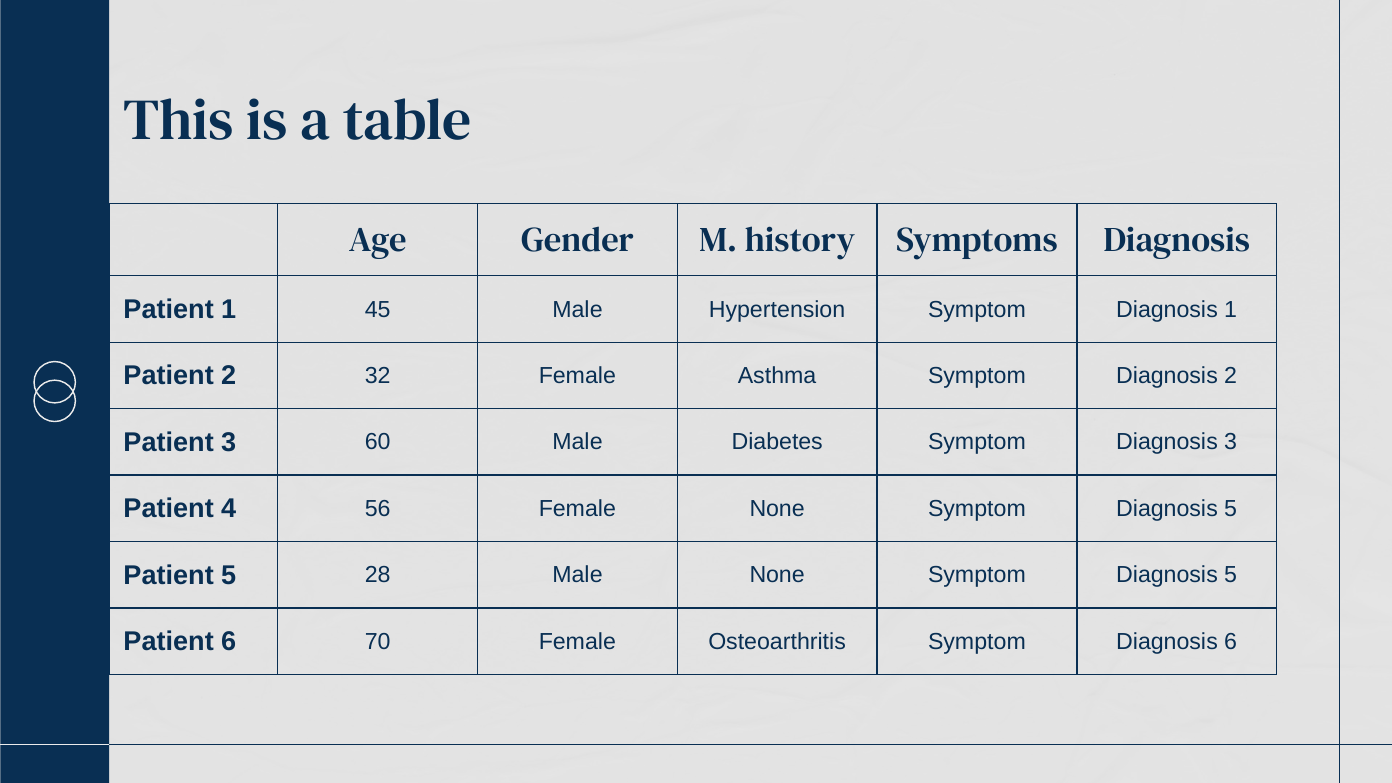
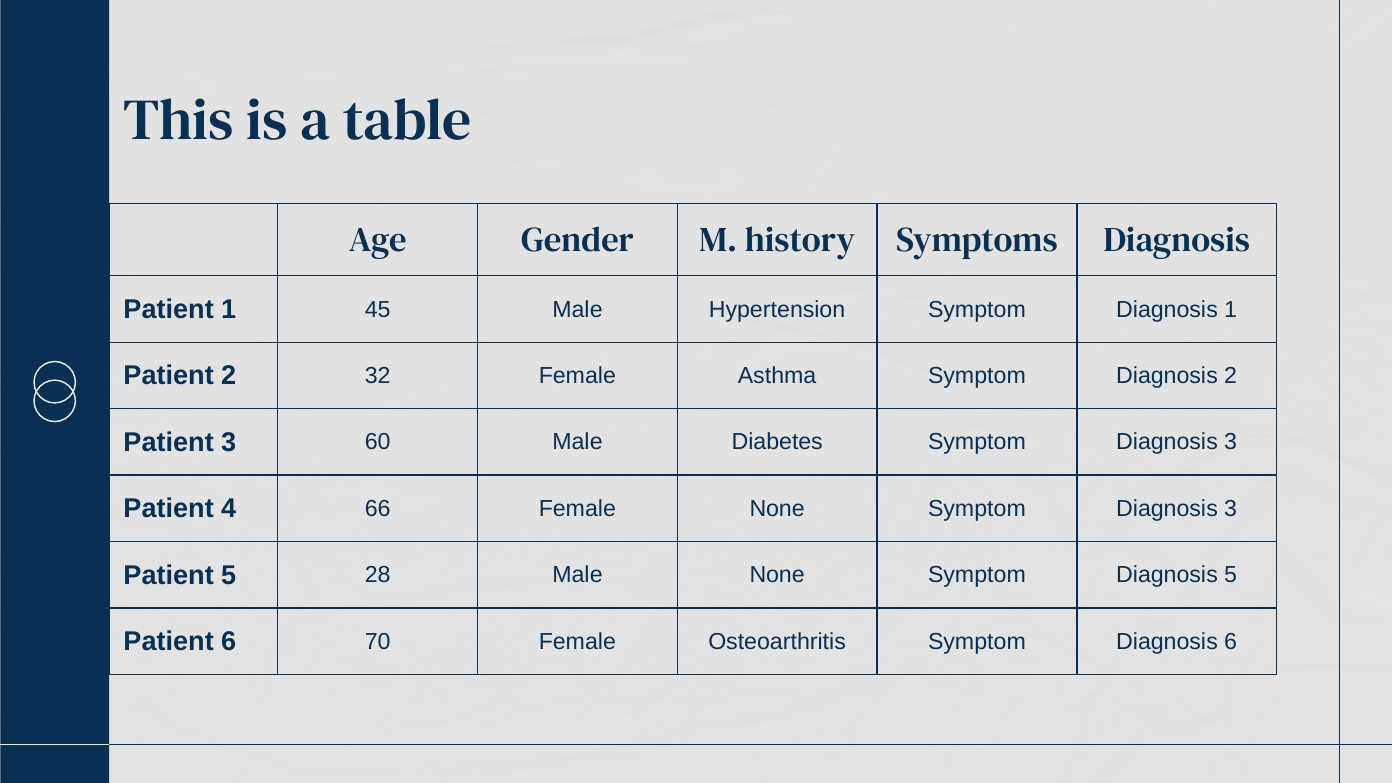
56: 56 -> 66
5 at (1231, 509): 5 -> 3
